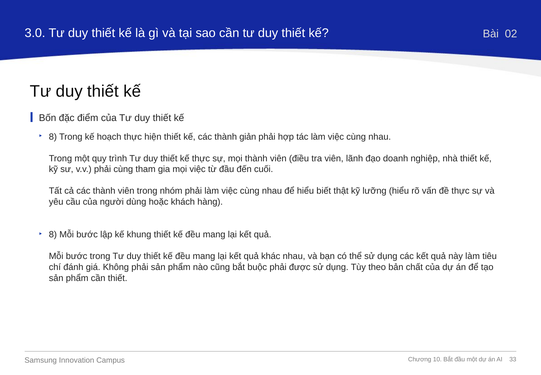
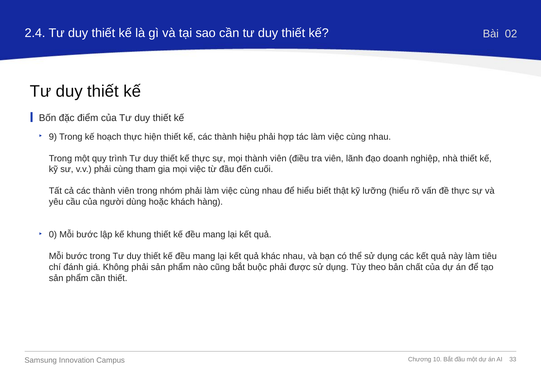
3.0: 3.0 -> 2.4
8 at (53, 137): 8 -> 9
giản: giản -> hiệu
8 at (53, 234): 8 -> 0
